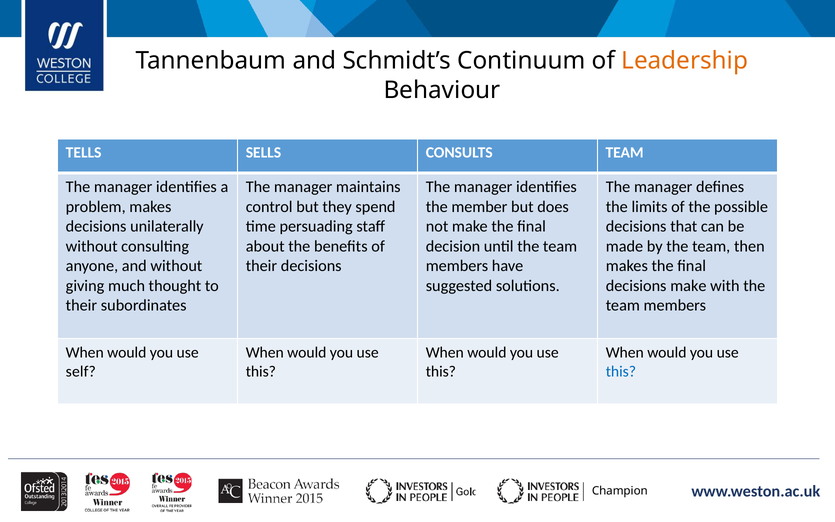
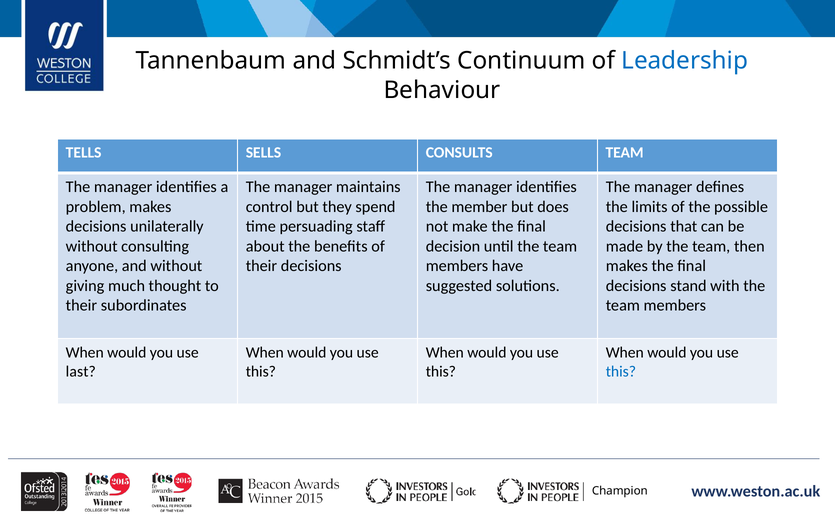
Leadership colour: orange -> blue
decisions make: make -> stand
self: self -> last
